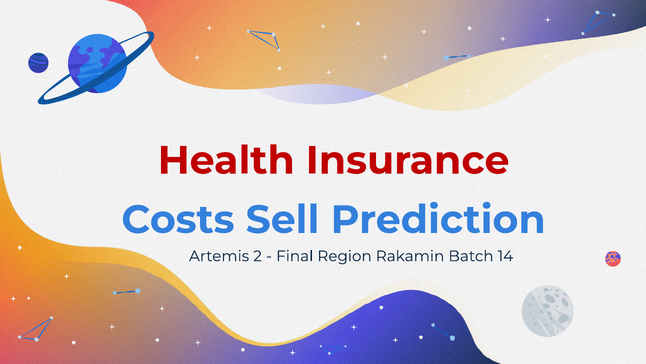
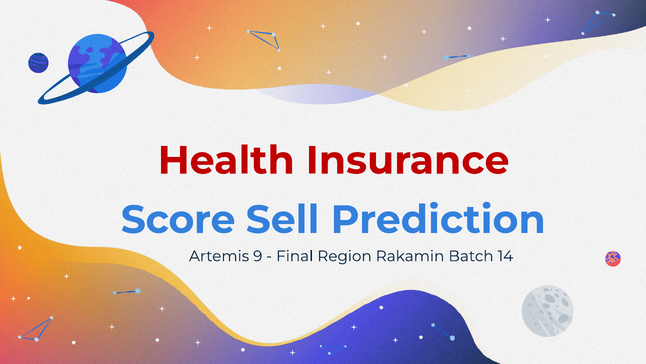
Costs: Costs -> Score
2: 2 -> 9
